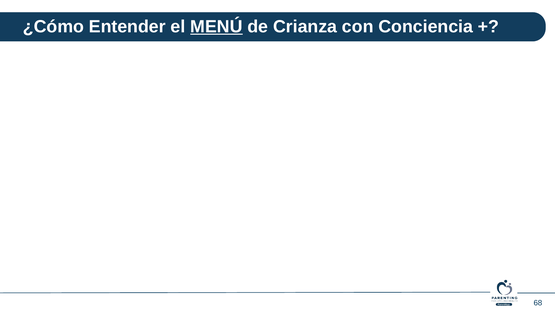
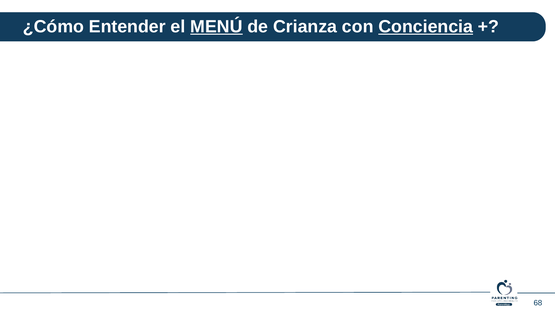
Conciencia underline: none -> present
